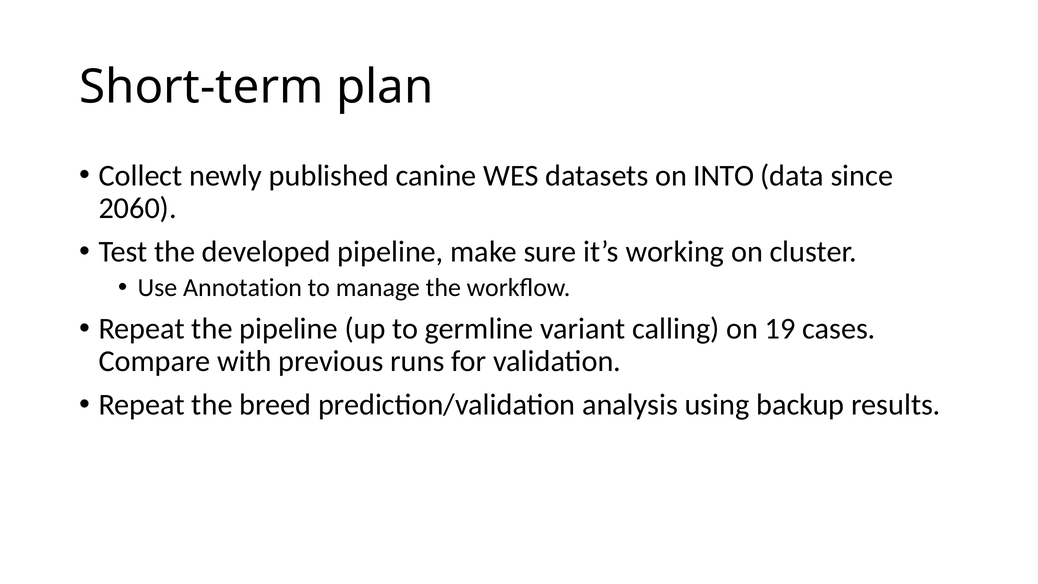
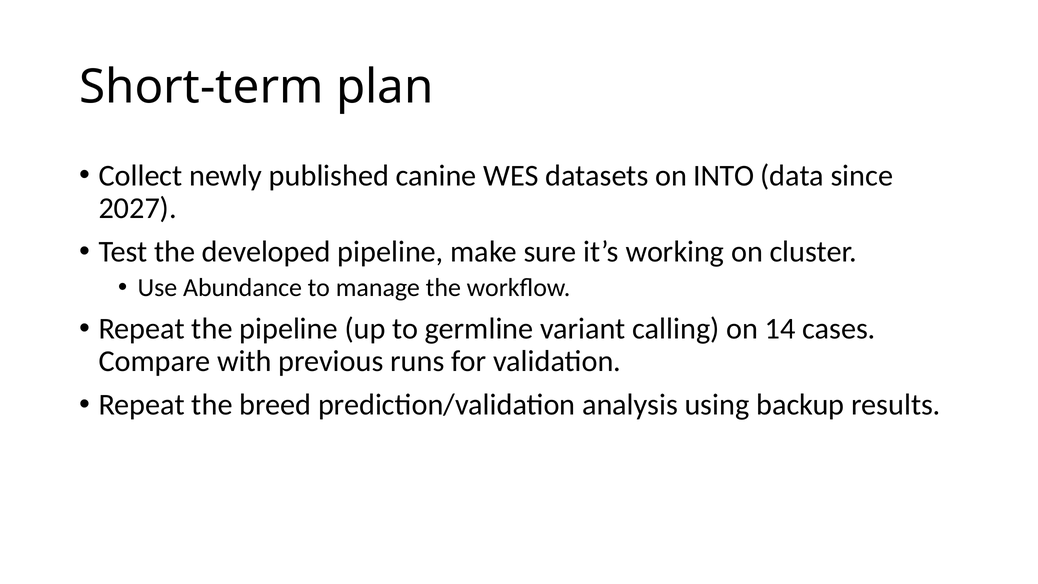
2060: 2060 -> 2027
Annotation: Annotation -> Abundance
19: 19 -> 14
